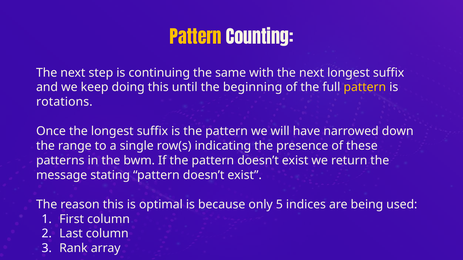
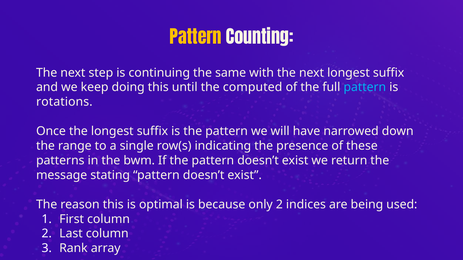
beginning: beginning -> computed
pattern at (365, 87) colour: yellow -> light blue
only 5: 5 -> 2
